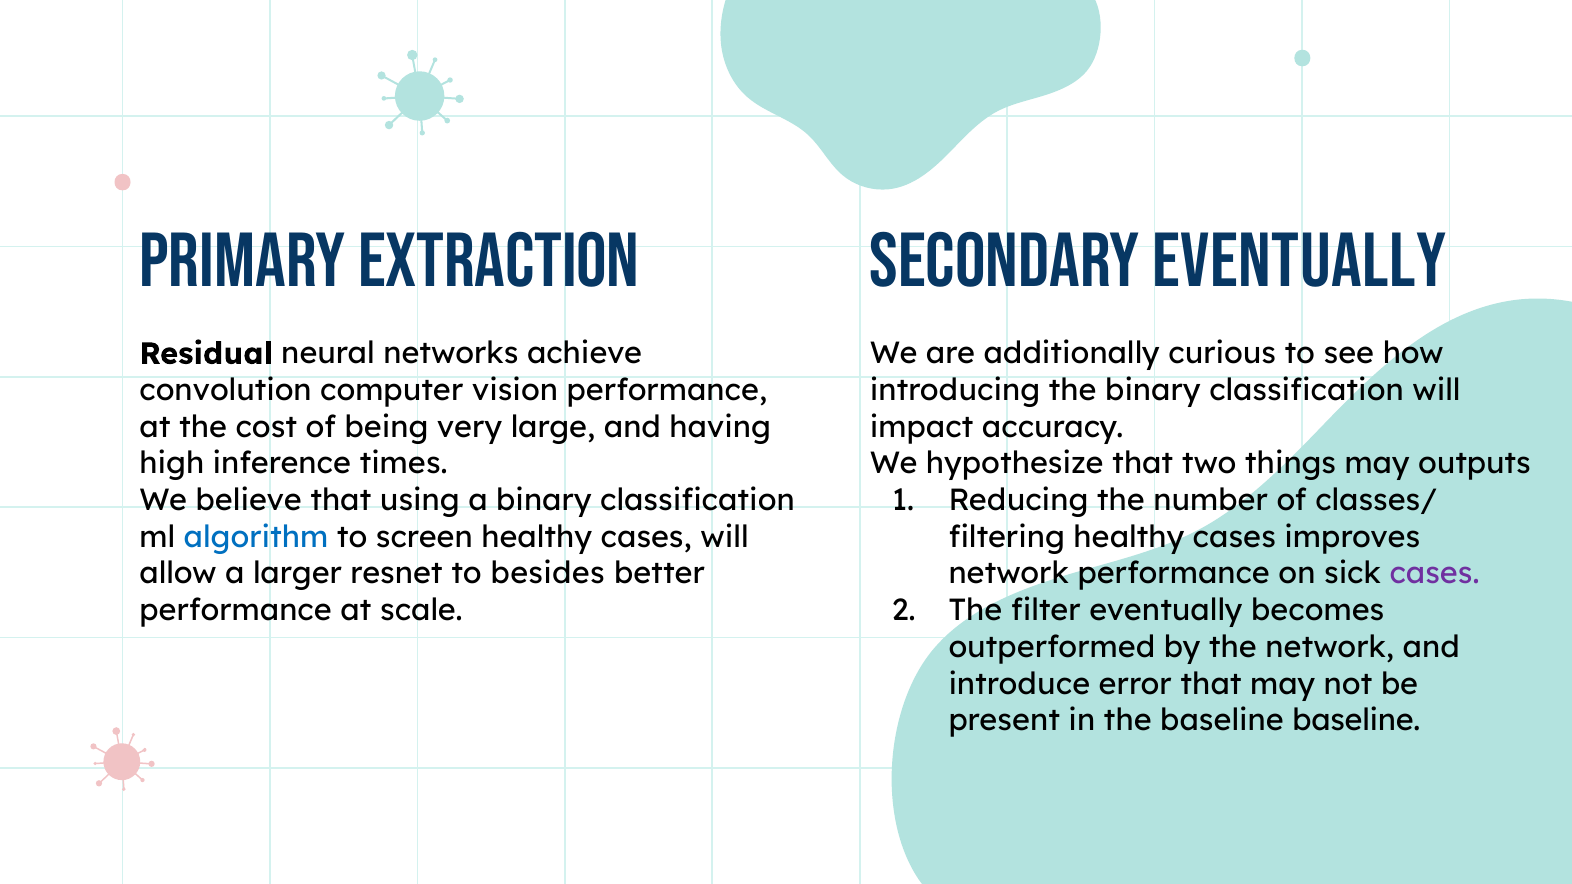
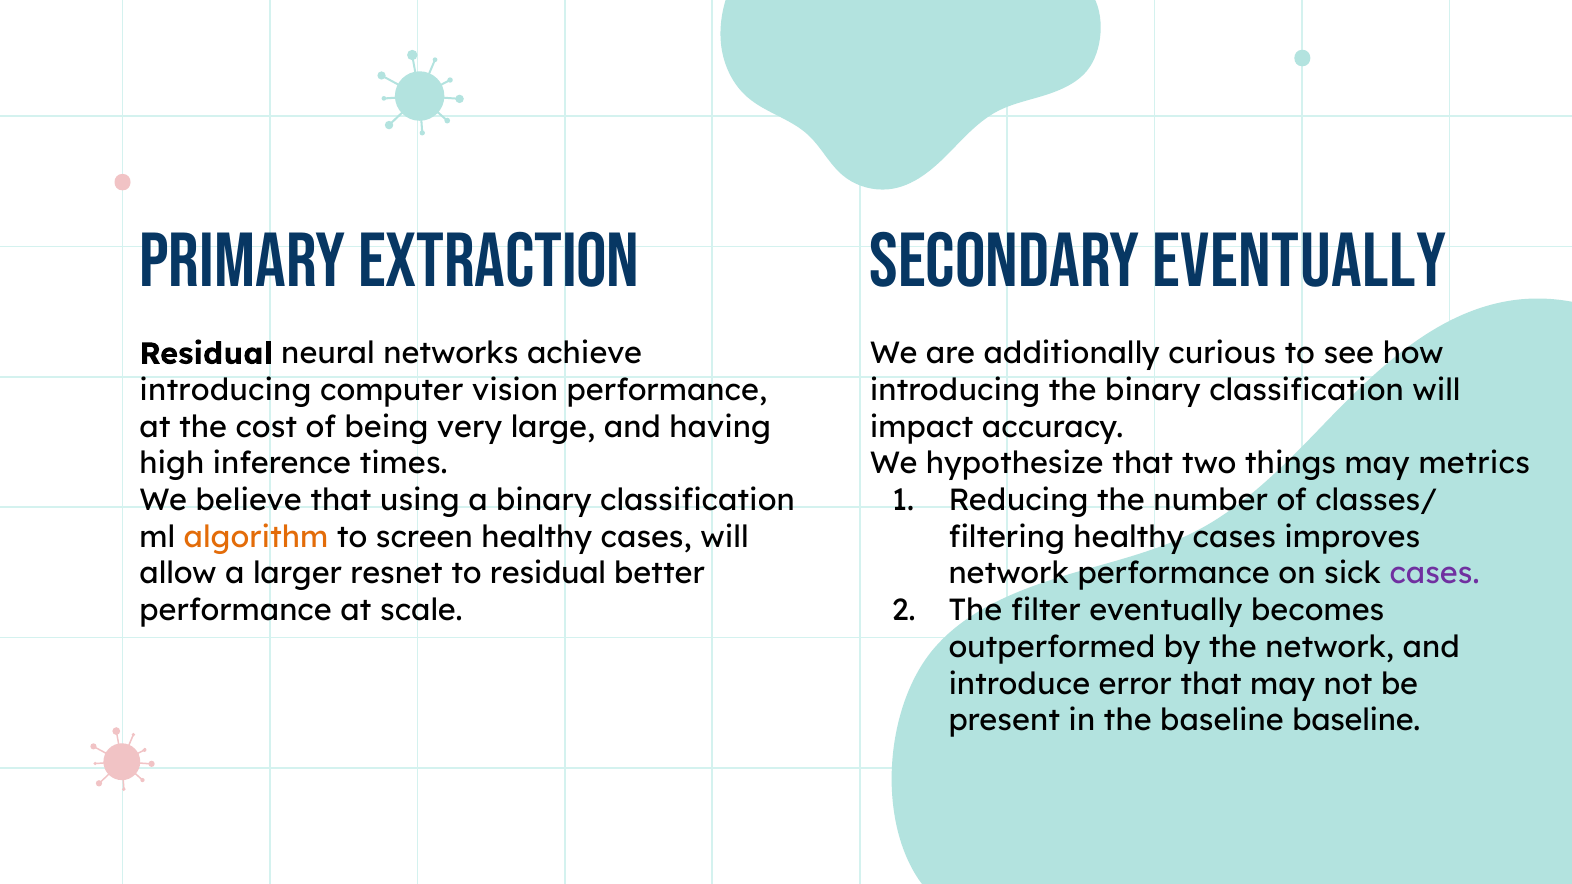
convolution at (226, 391): convolution -> introducing
outputs: outputs -> metrics
algorithm colour: blue -> orange
to besides: besides -> residual
